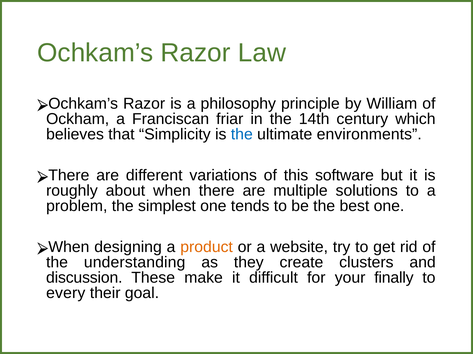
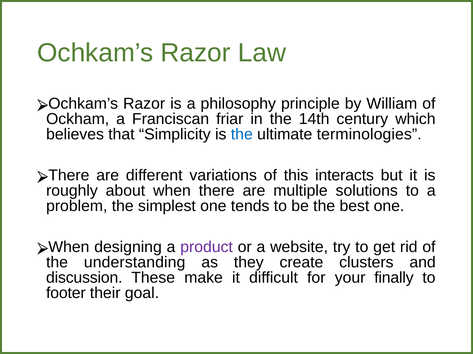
environments: environments -> terminologies
software: software -> interacts
product colour: orange -> purple
every: every -> footer
